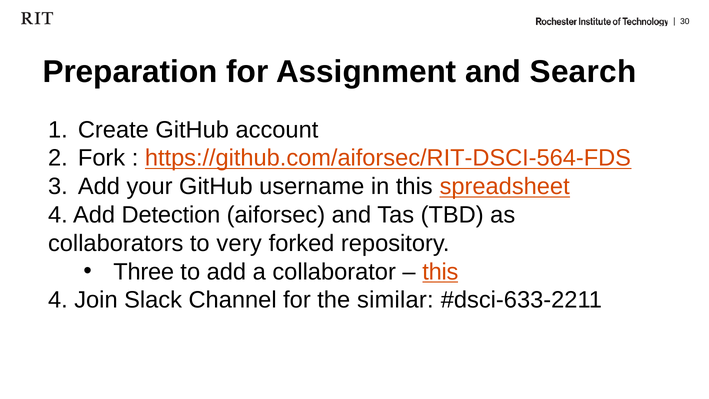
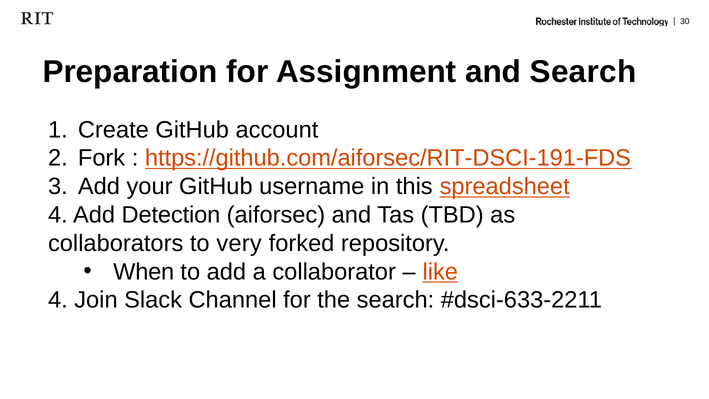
https://github.com/aiforsec/RIT-DSCI-564-FDS: https://github.com/aiforsec/RIT-DSCI-564-FDS -> https://github.com/aiforsec/RIT-DSCI-191-FDS
Three: Three -> When
this at (440, 272): this -> like
the similar: similar -> search
